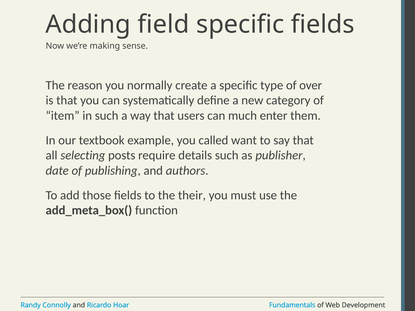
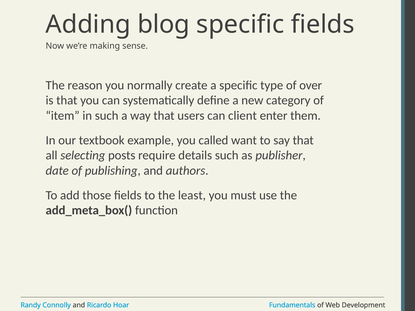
field: field -> blog
much: much -> client
their: their -> least
